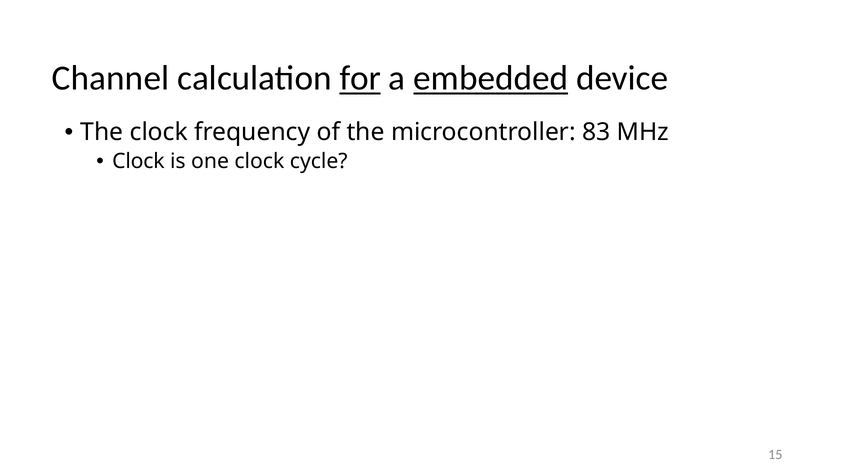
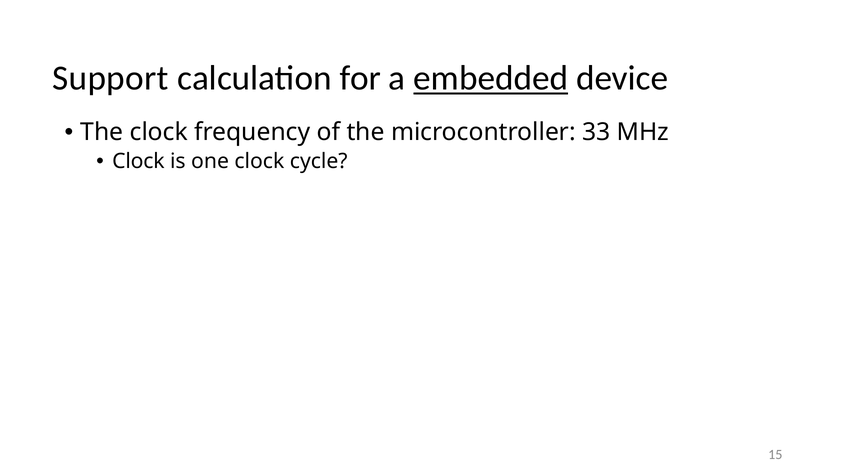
Channel: Channel -> Support
for underline: present -> none
83: 83 -> 33
